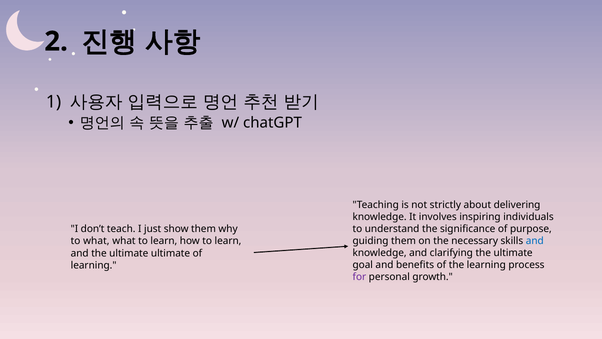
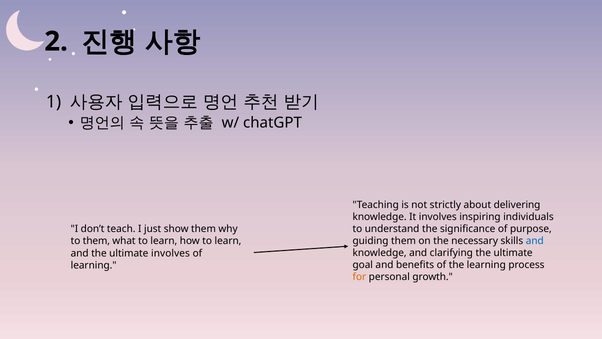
to what: what -> them
ultimate ultimate: ultimate -> involves
for colour: purple -> orange
